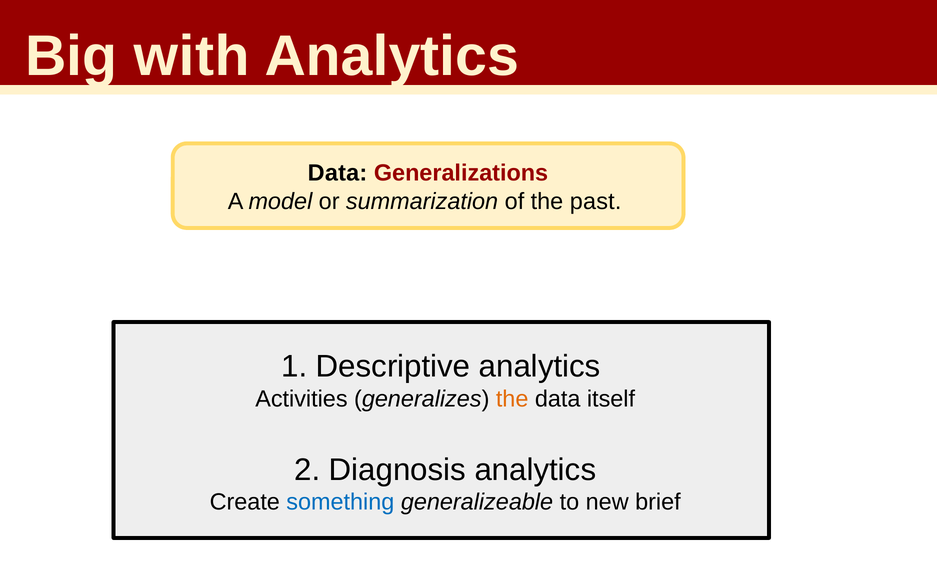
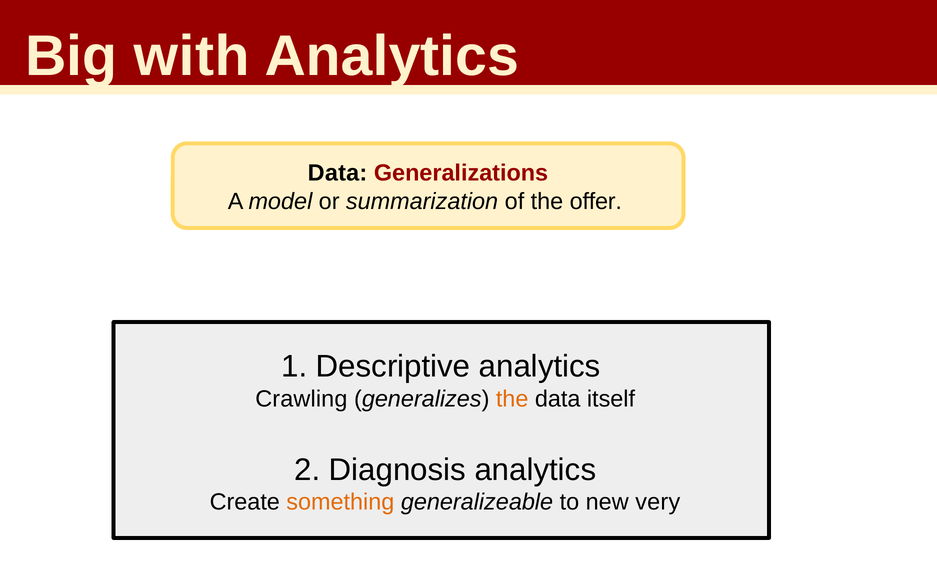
past: past -> offer
Activities: Activities -> Crawling
something colour: blue -> orange
brief: brief -> very
